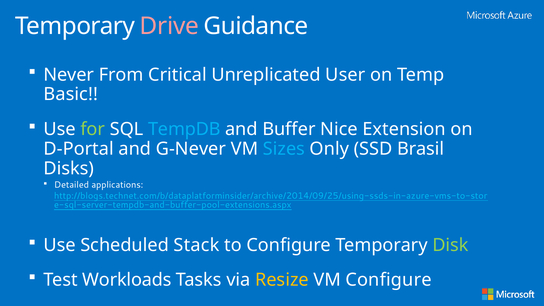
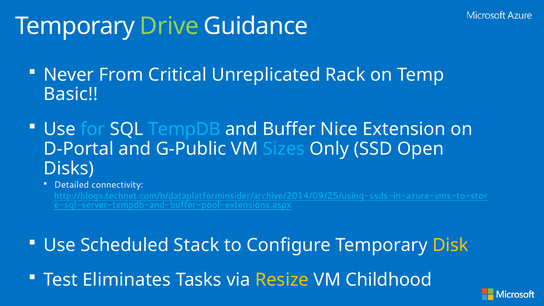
Drive colour: pink -> light green
User: User -> Rack
for colour: light green -> light blue
G-Never: G-Never -> G-Public
Brasil: Brasil -> Open
applications: applications -> connectivity
Disk colour: light green -> yellow
Workloads: Workloads -> Eliminates
VM Configure: Configure -> Childhood
